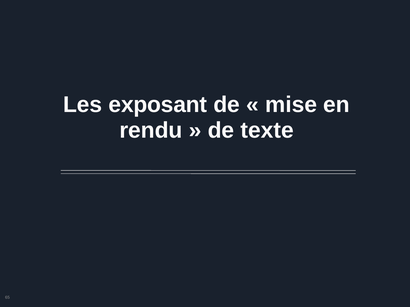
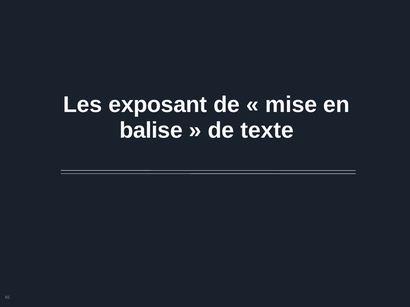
rendu: rendu -> balise
